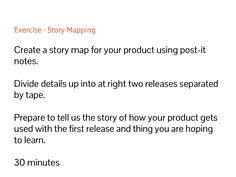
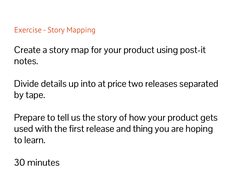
right: right -> price
